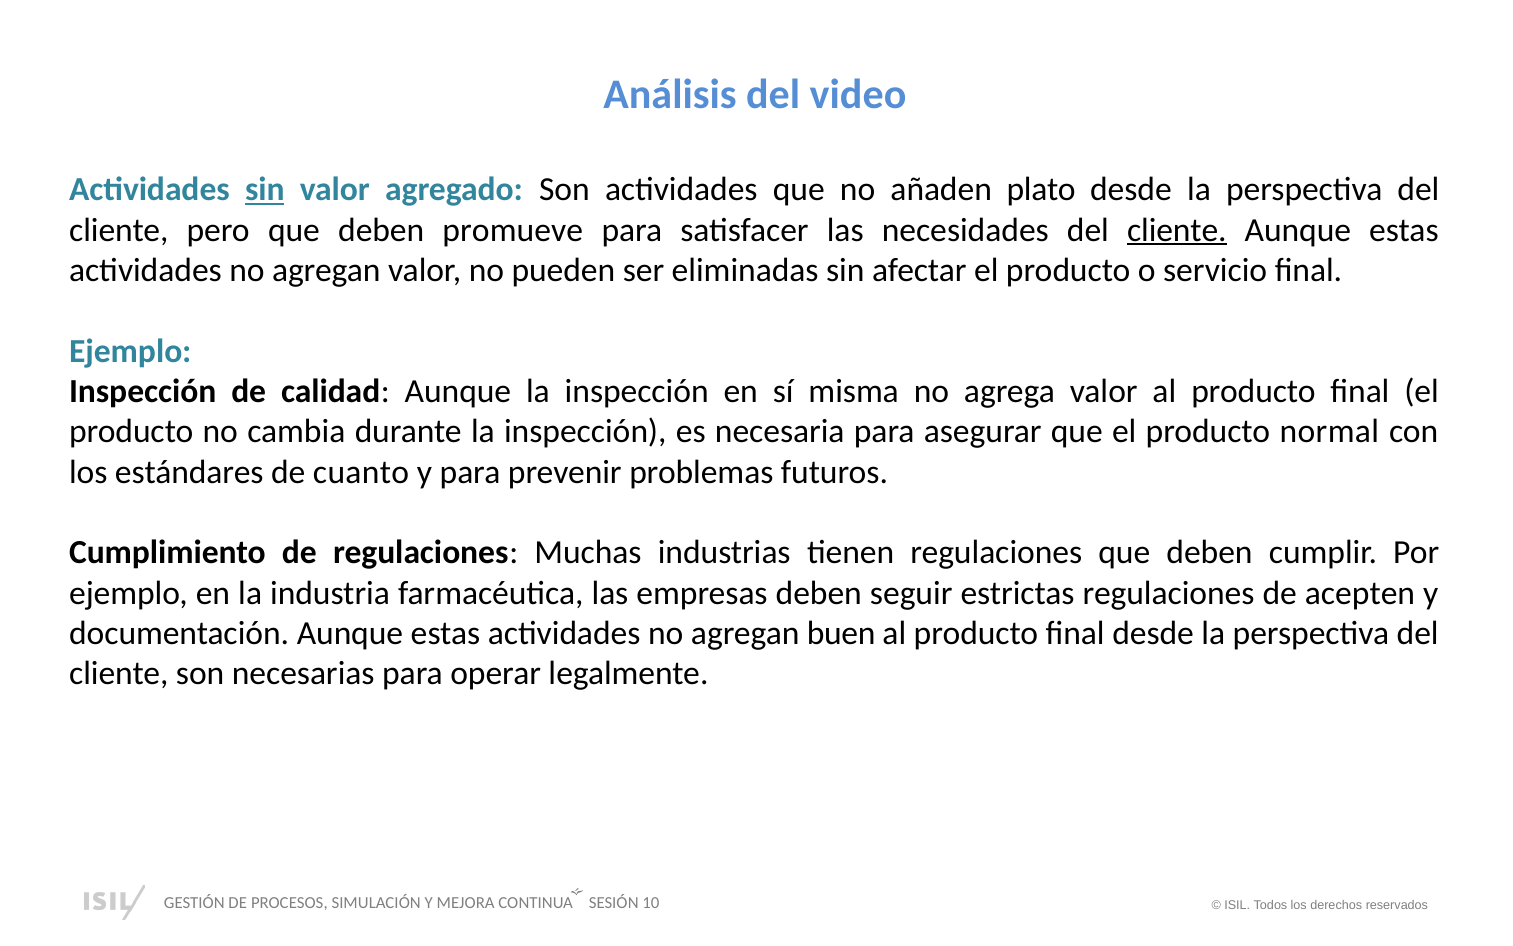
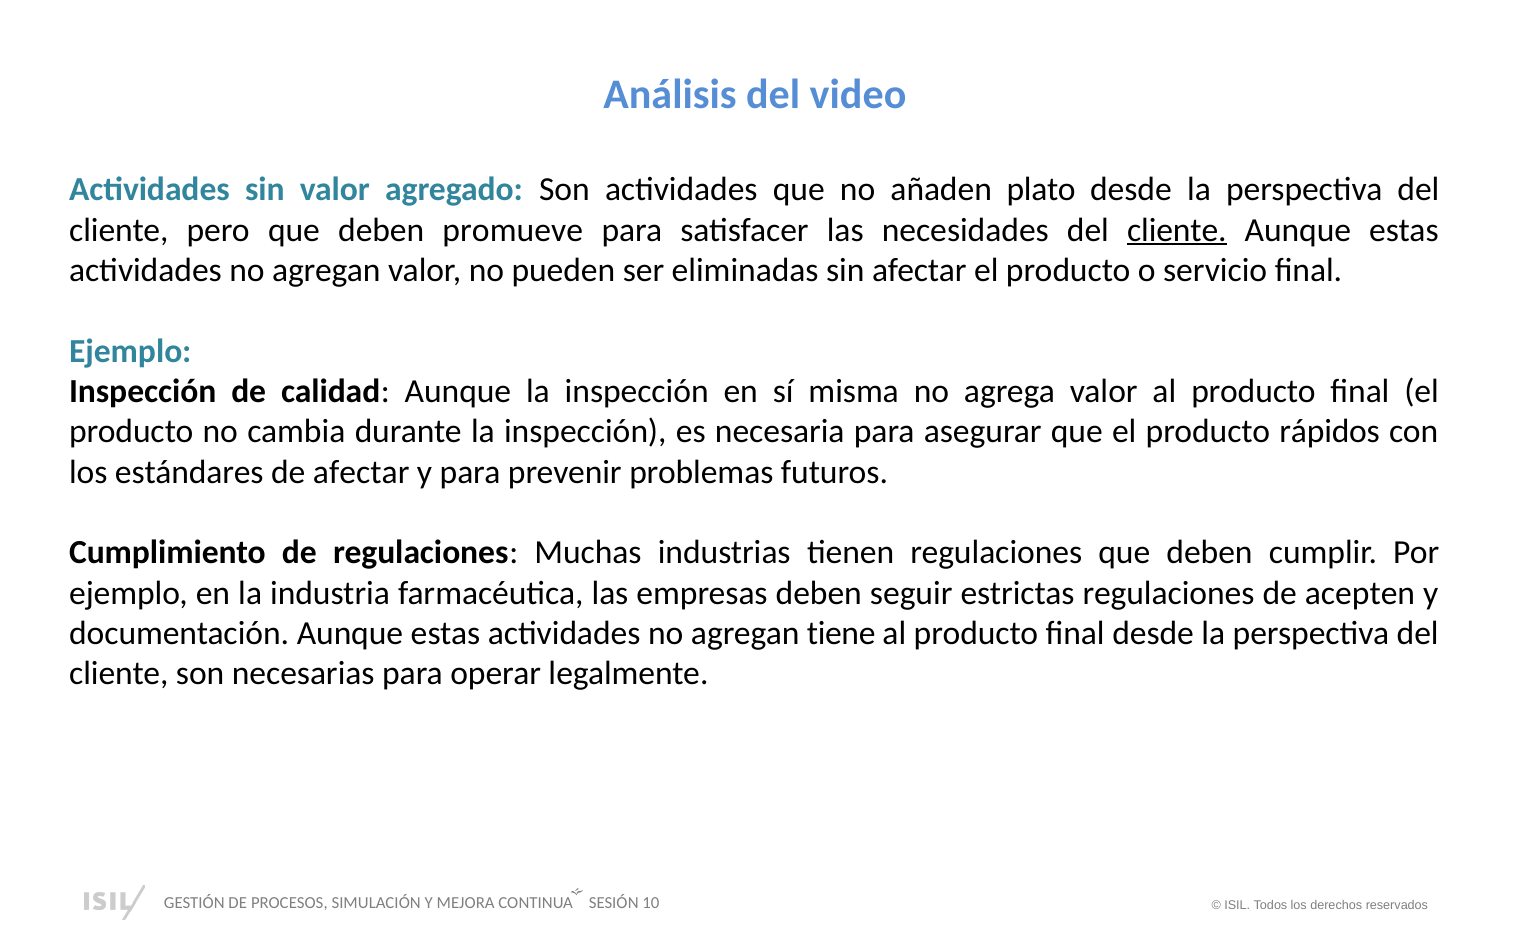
sin at (265, 190) underline: present -> none
normal: normal -> rápidos
de cuanto: cuanto -> afectar
buen: buen -> tiene
